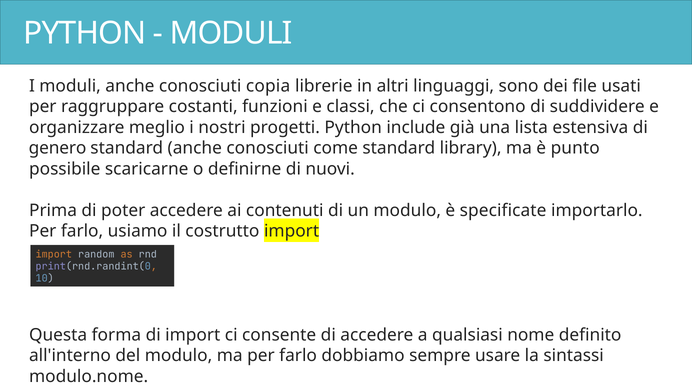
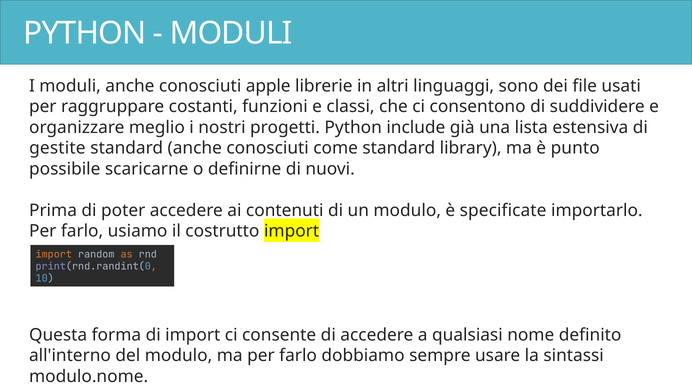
copia: copia -> apple
genero: genero -> gestite
